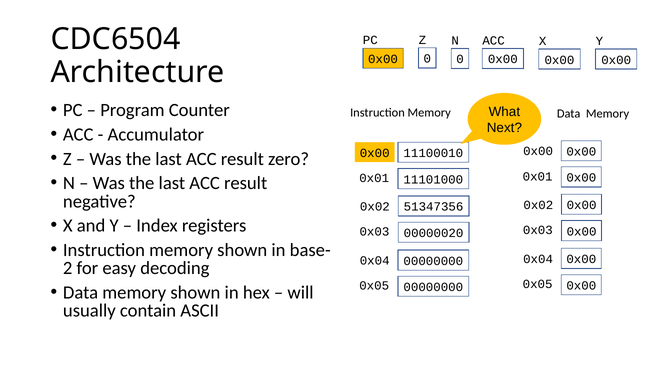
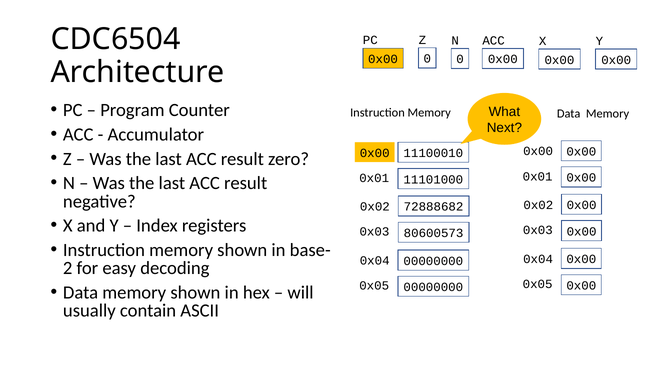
51347356: 51347356 -> 72888682
00000020: 00000020 -> 80600573
